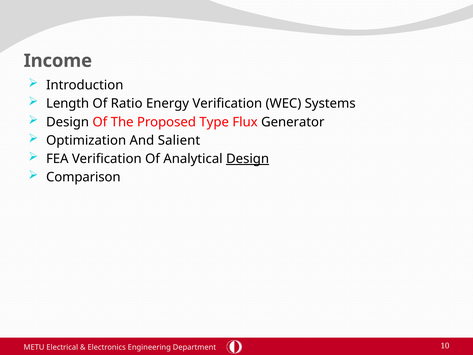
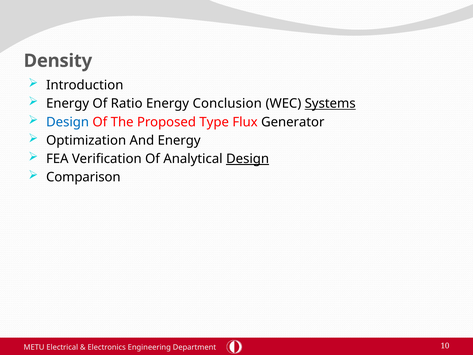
Income: Income -> Density
Length at (68, 104): Length -> Energy
Energy Verification: Verification -> Conclusion
Systems underline: none -> present
Design at (68, 122) colour: black -> blue
And Salient: Salient -> Energy
